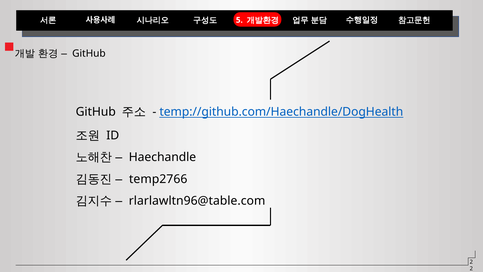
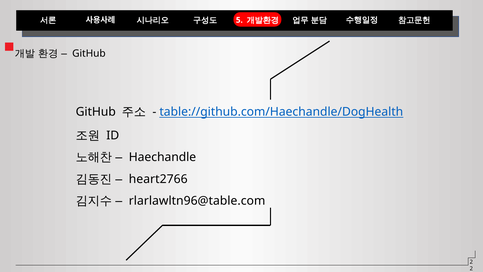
temp://github.com/Haechandle/DogHealth: temp://github.com/Haechandle/DogHealth -> table://github.com/Haechandle/DogHealth
temp2766: temp2766 -> heart2766
